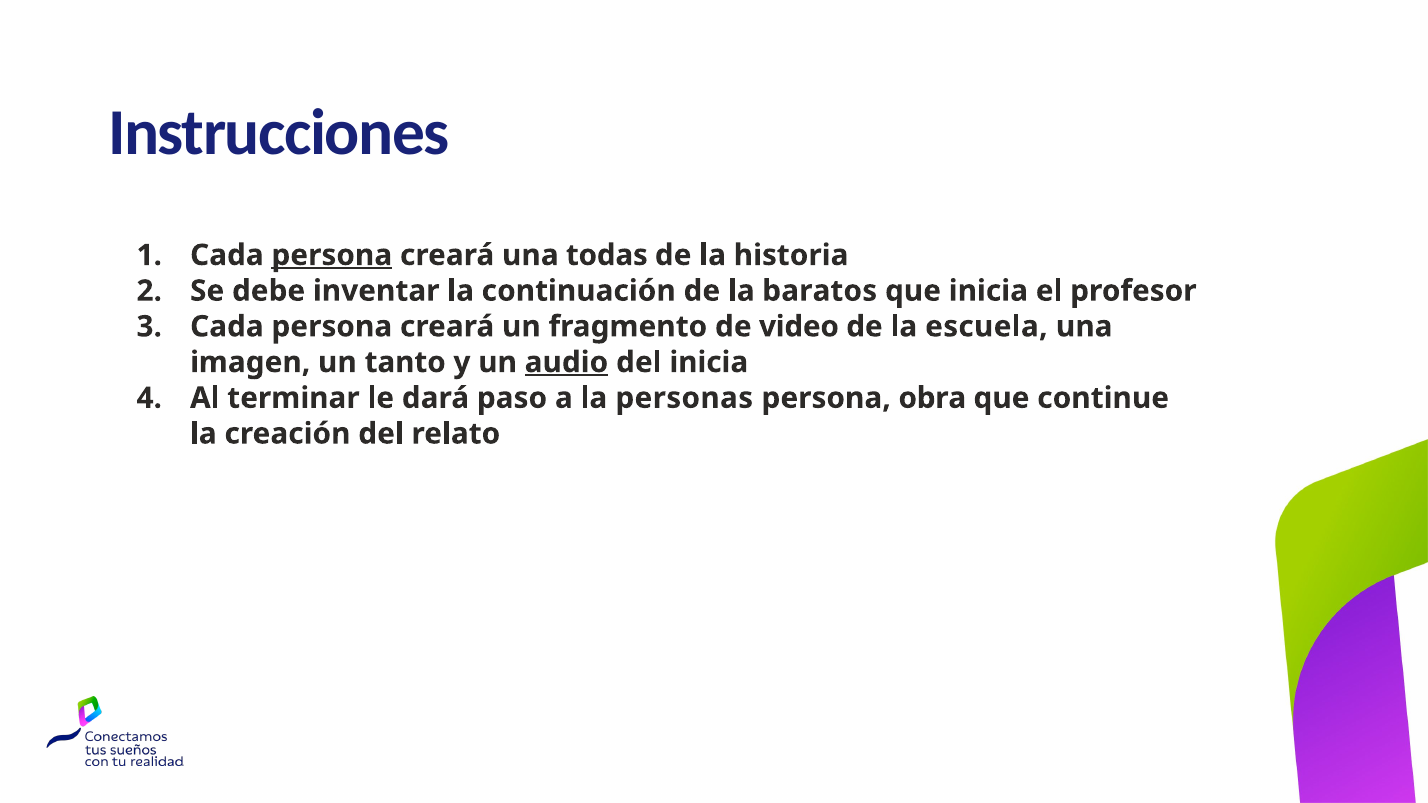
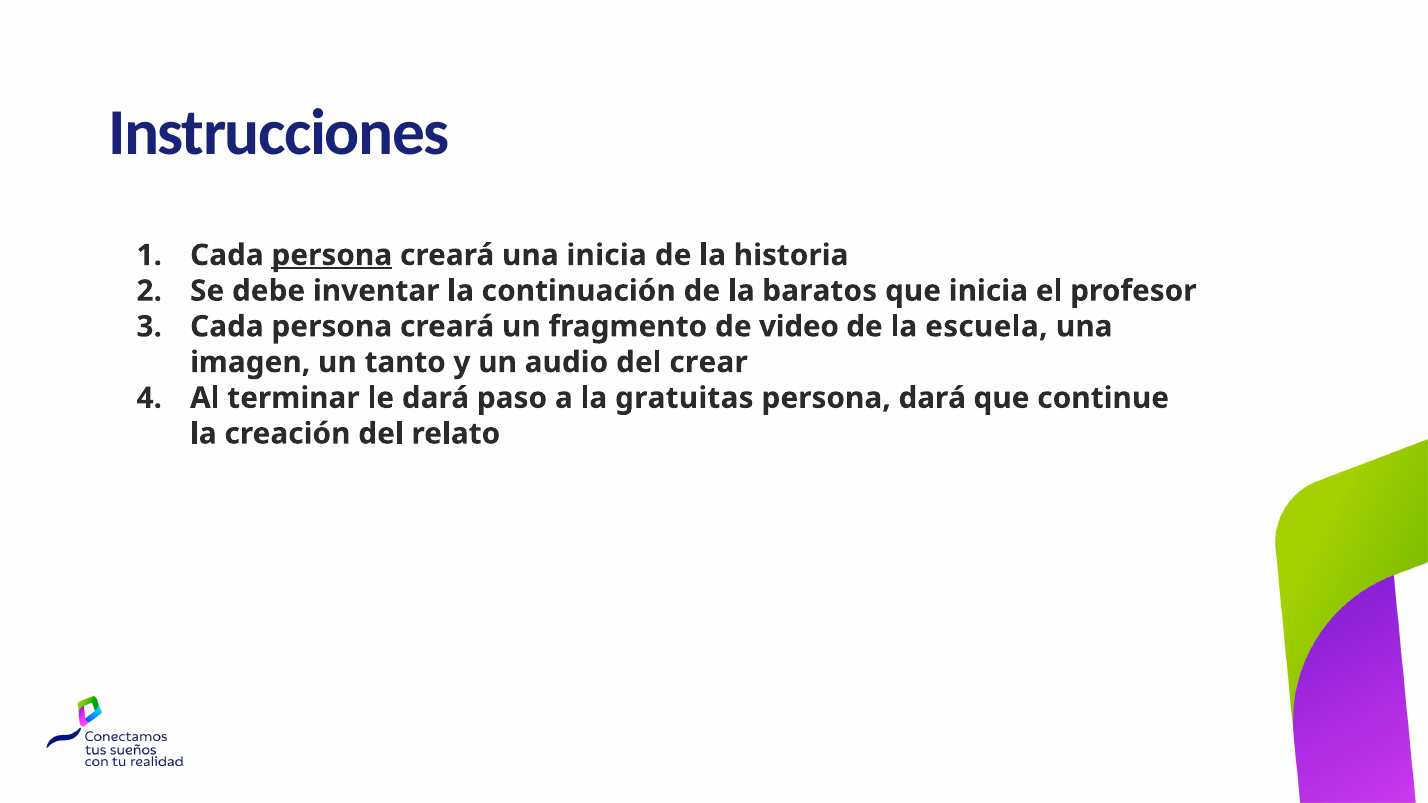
una todas: todas -> inicia
audio underline: present -> none
del inicia: inicia -> crear
personas: personas -> gratuitas
persona obra: obra -> dará
